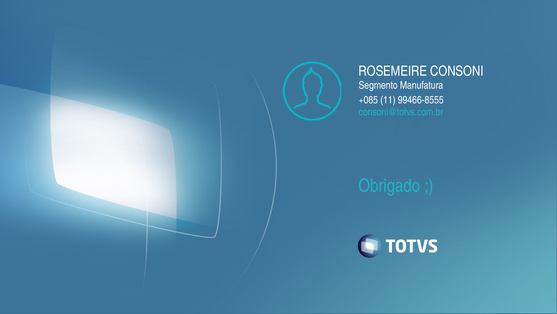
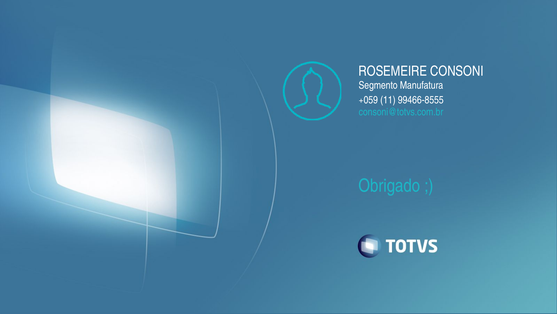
+085: +085 -> +059
